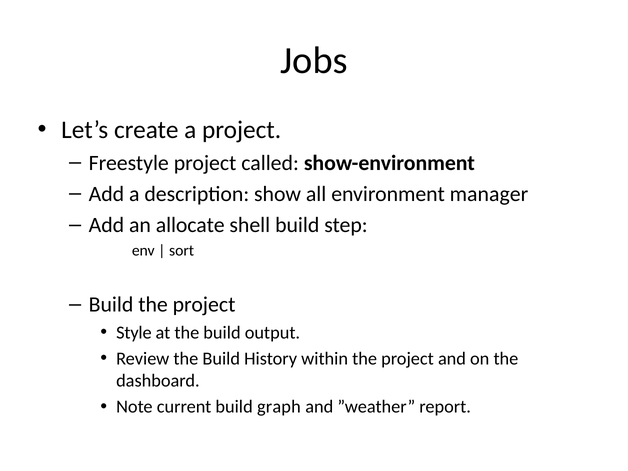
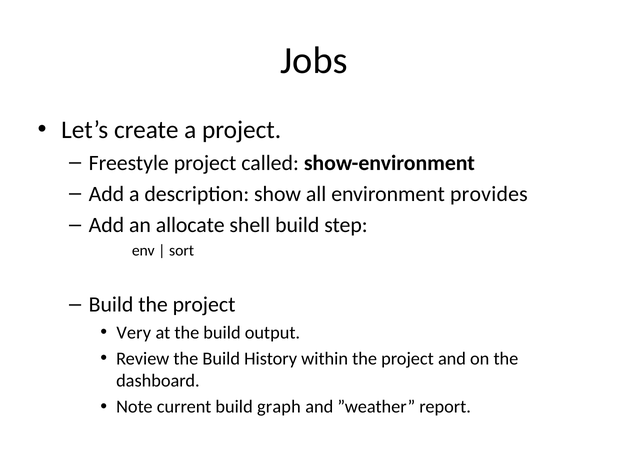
manager: manager -> provides
Style: Style -> Very
